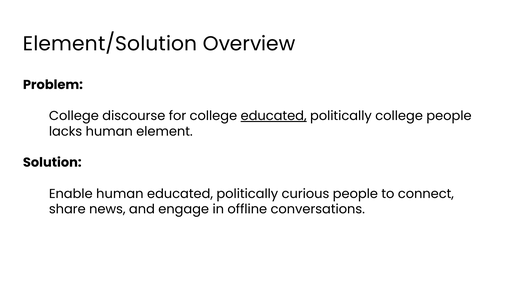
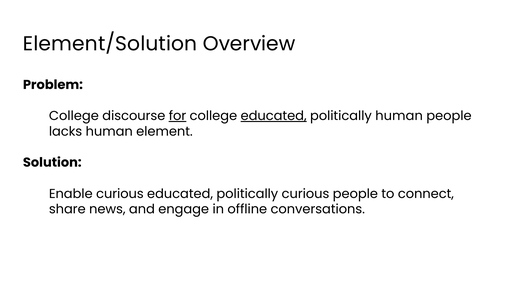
for underline: none -> present
politically college: college -> human
Enable human: human -> curious
